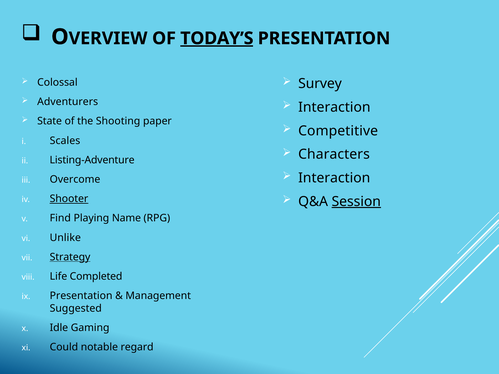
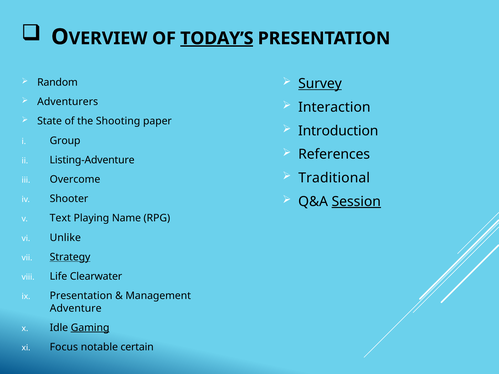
Survey underline: none -> present
Colossal: Colossal -> Random
Competitive: Competitive -> Introduction
Scales: Scales -> Group
Characters: Characters -> References
Interaction at (334, 178): Interaction -> Traditional
Shooter underline: present -> none
Find: Find -> Text
Completed: Completed -> Clearwater
Suggested: Suggested -> Adventure
Gaming underline: none -> present
Could: Could -> Focus
regard: regard -> certain
